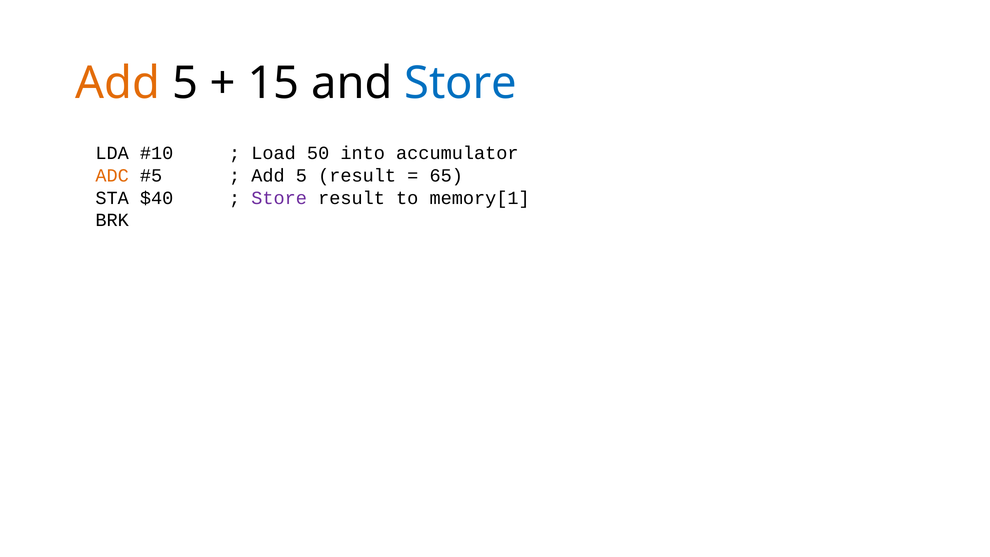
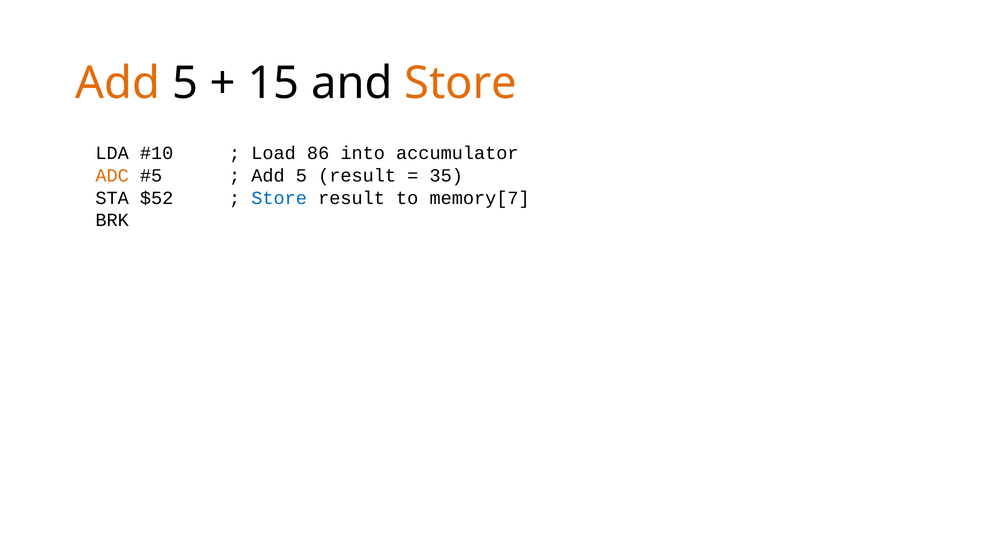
Store at (461, 83) colour: blue -> orange
50: 50 -> 86
65: 65 -> 35
$40: $40 -> $52
Store at (279, 198) colour: purple -> blue
memory[1: memory[1 -> memory[7
